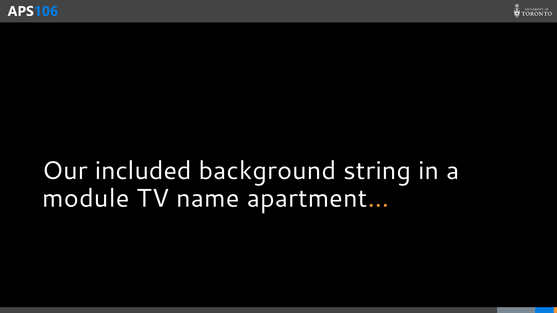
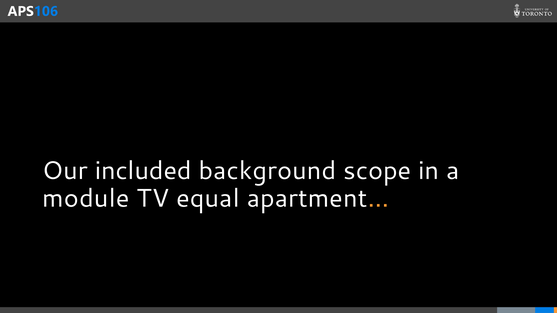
string: string -> scope
name: name -> equal
